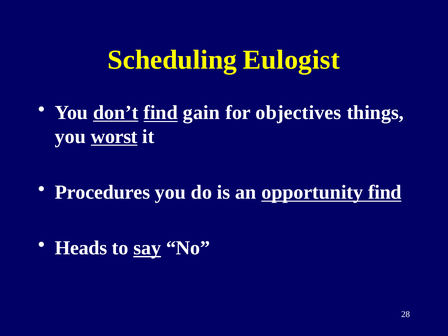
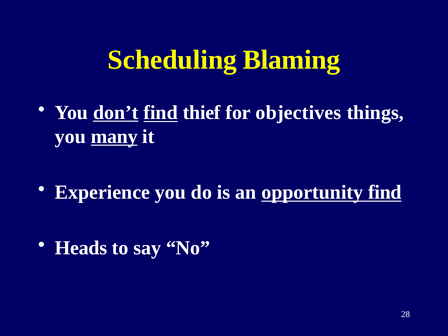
Eulogist: Eulogist -> Blaming
gain: gain -> thief
worst: worst -> many
Procedures: Procedures -> Experience
say underline: present -> none
